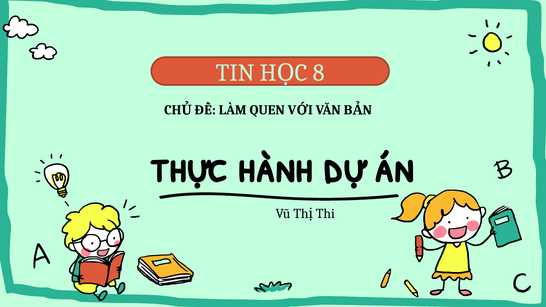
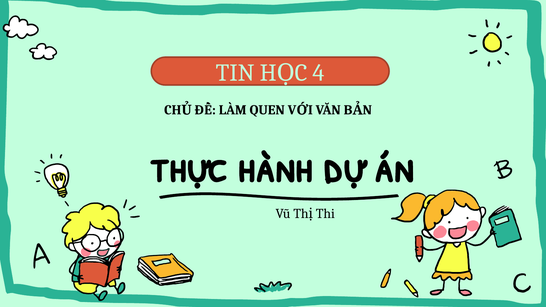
8: 8 -> 4
